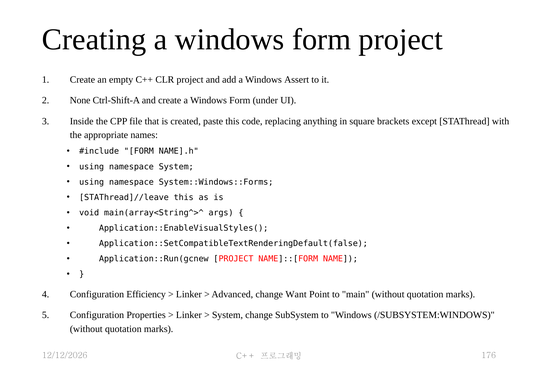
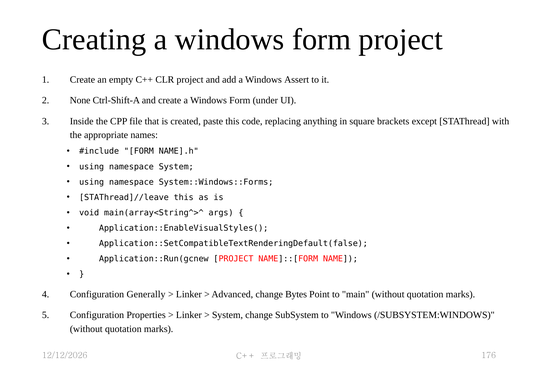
Efficiency: Efficiency -> Generally
Want: Want -> Bytes
